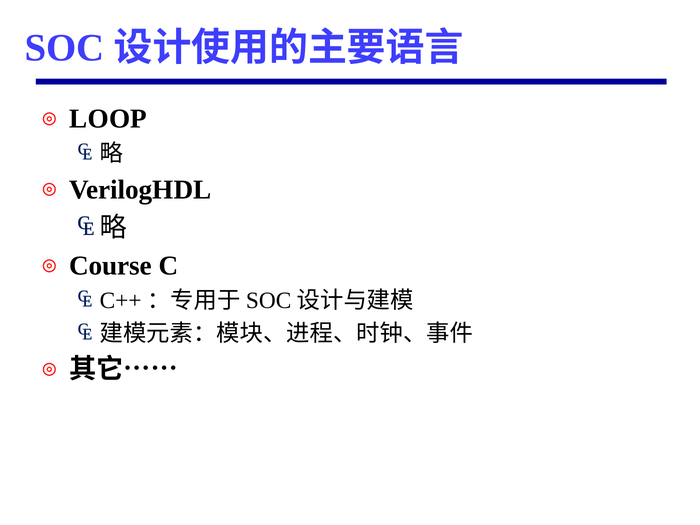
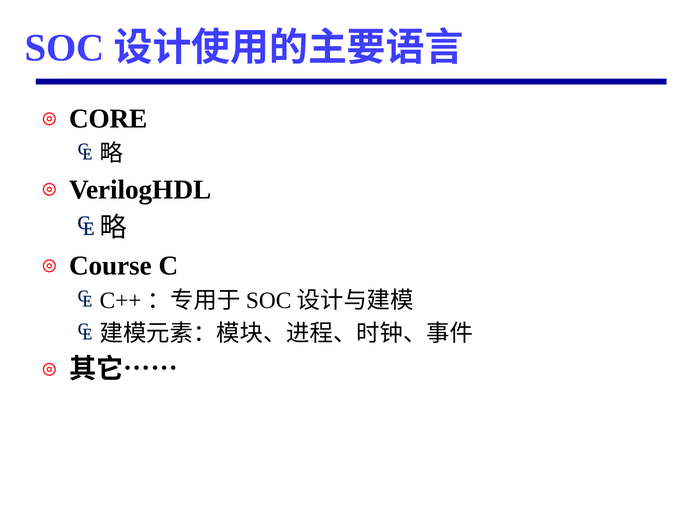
LOOP: LOOP -> CORE
